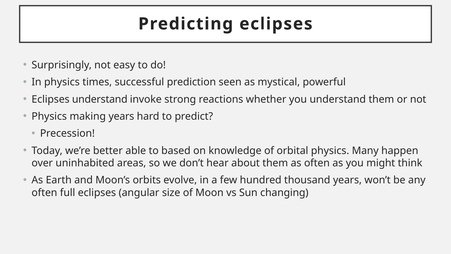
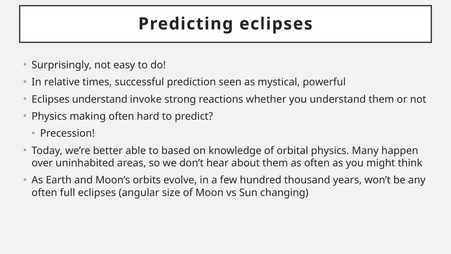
In physics: physics -> relative
making years: years -> often
